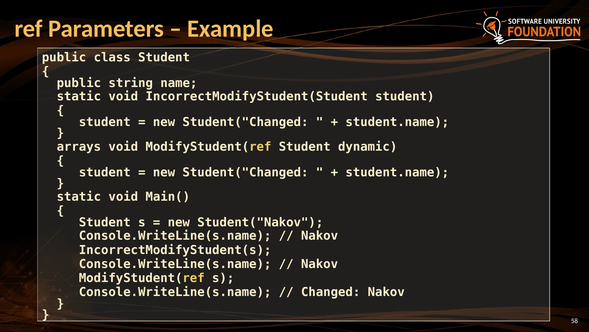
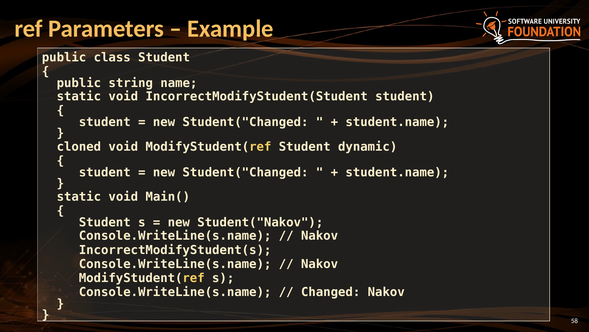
arrays: arrays -> cloned
